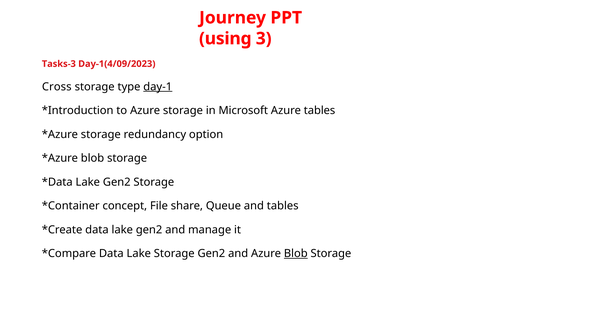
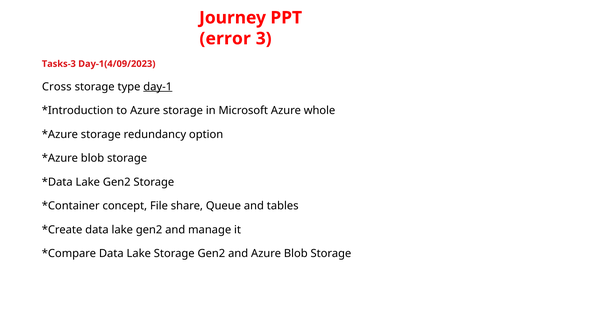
using: using -> error
Azure tables: tables -> whole
Blob at (296, 254) underline: present -> none
